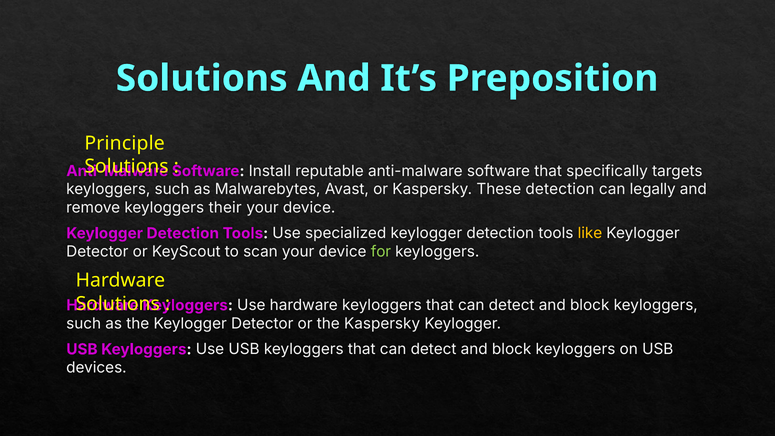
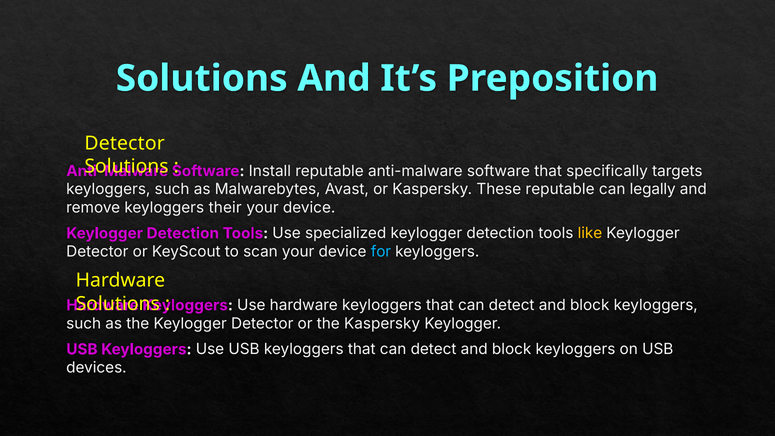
Principle at (125, 143): Principle -> Detector
These detection: detection -> reputable
for colour: light green -> light blue
